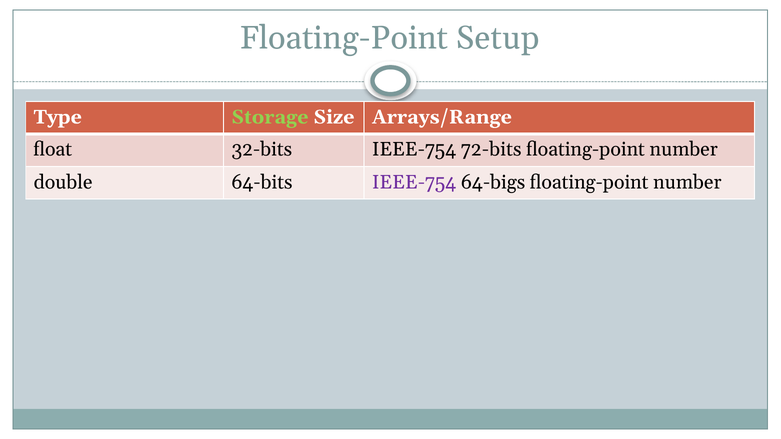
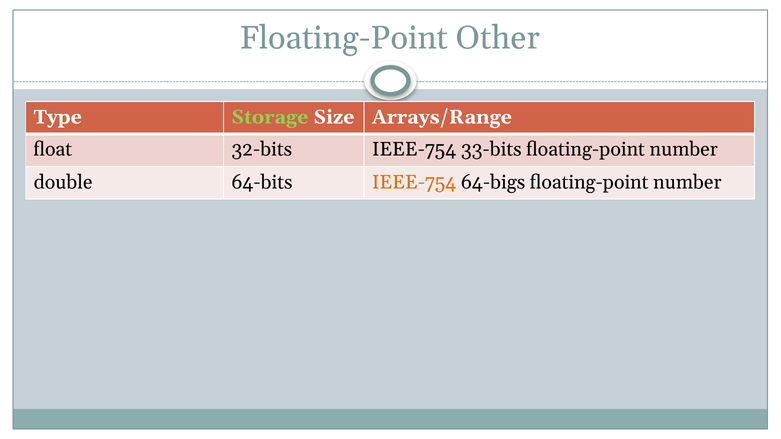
Setup: Setup -> Other
72-bits: 72-bits -> 33-bits
IEEE-754 at (414, 182) colour: purple -> orange
